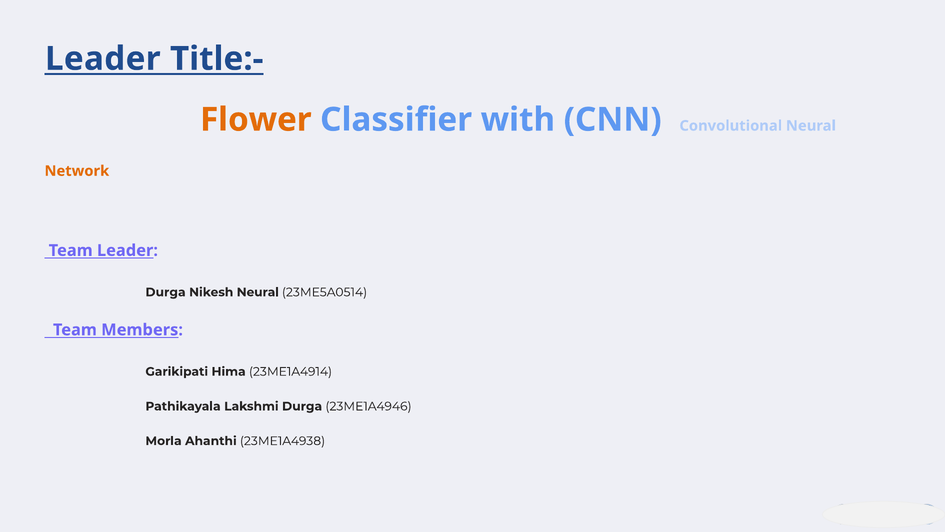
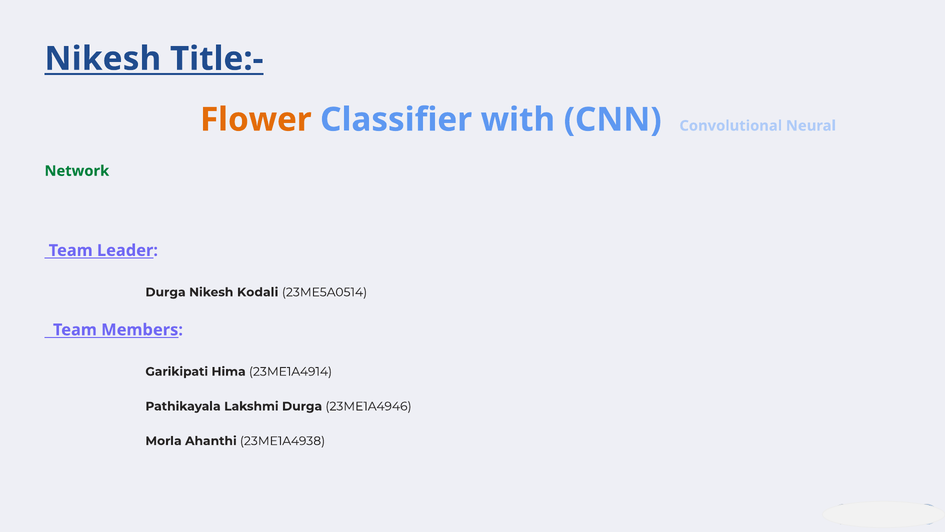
Leader at (103, 59): Leader -> Nikesh
Network colour: orange -> green
Nikesh Neural: Neural -> Kodali
